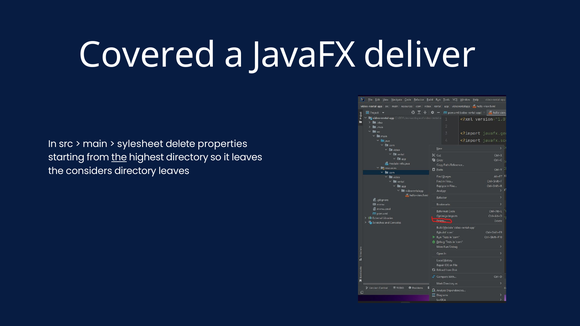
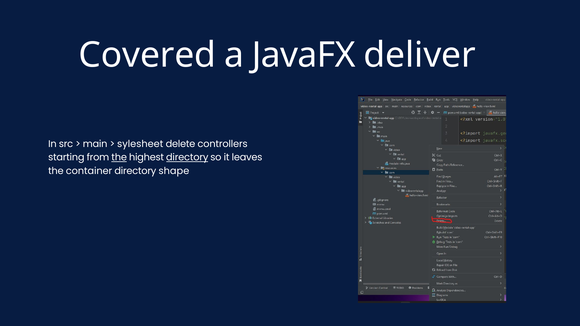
properties: properties -> controllers
directory at (187, 158) underline: none -> present
considers: considers -> container
directory leaves: leaves -> shape
